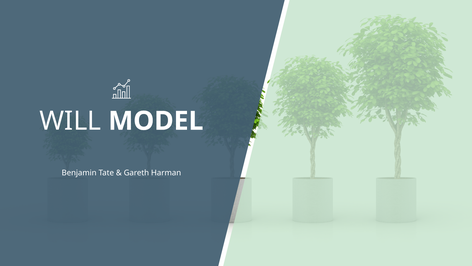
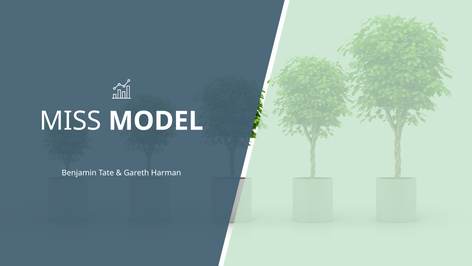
WILL: WILL -> MISS
